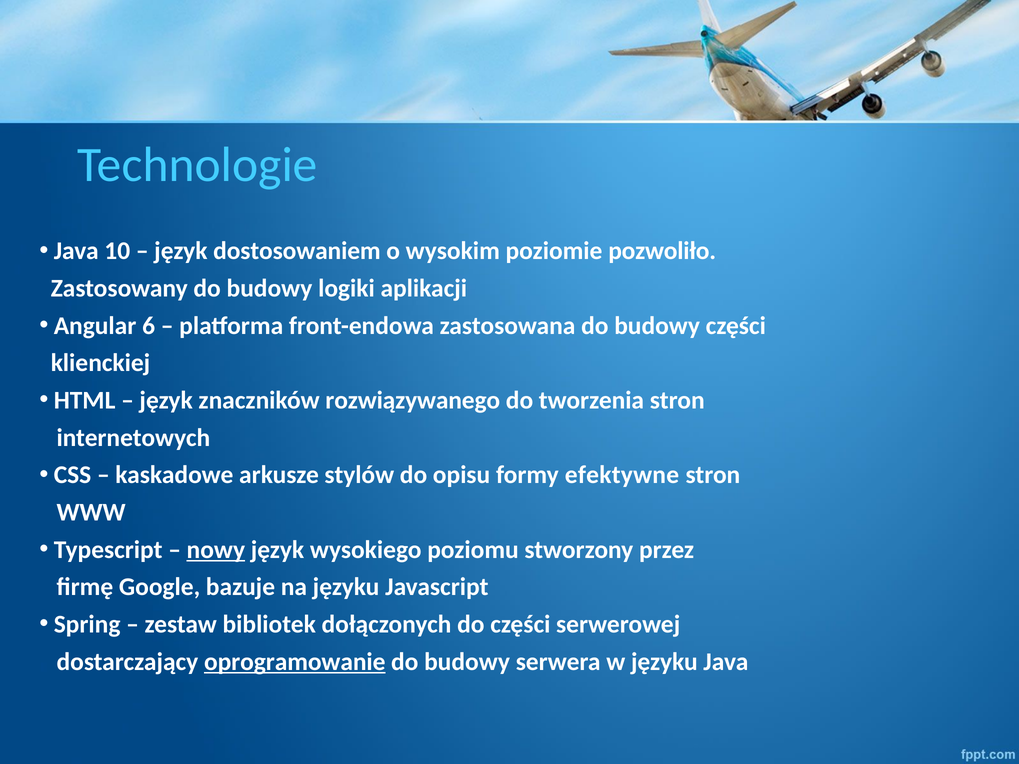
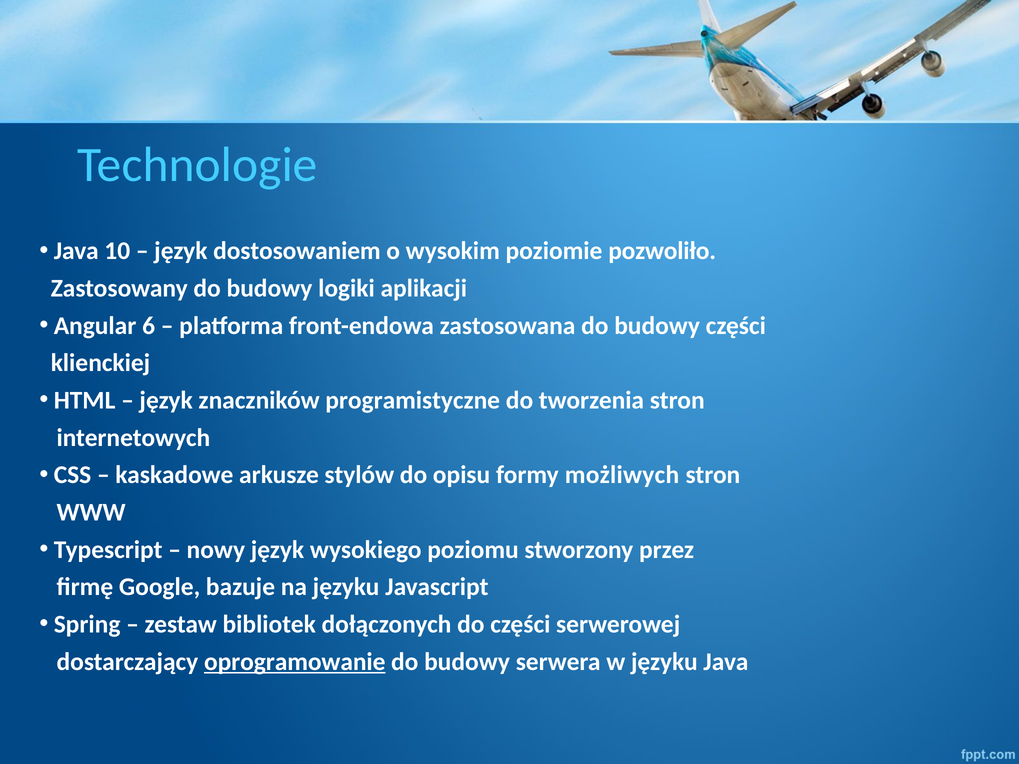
rozwiązywanego: rozwiązywanego -> programistyczne
efektywne: efektywne -> możliwych
nowy underline: present -> none
